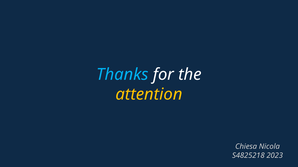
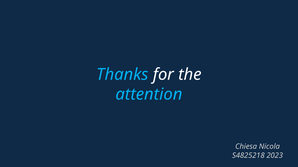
attention colour: yellow -> light blue
